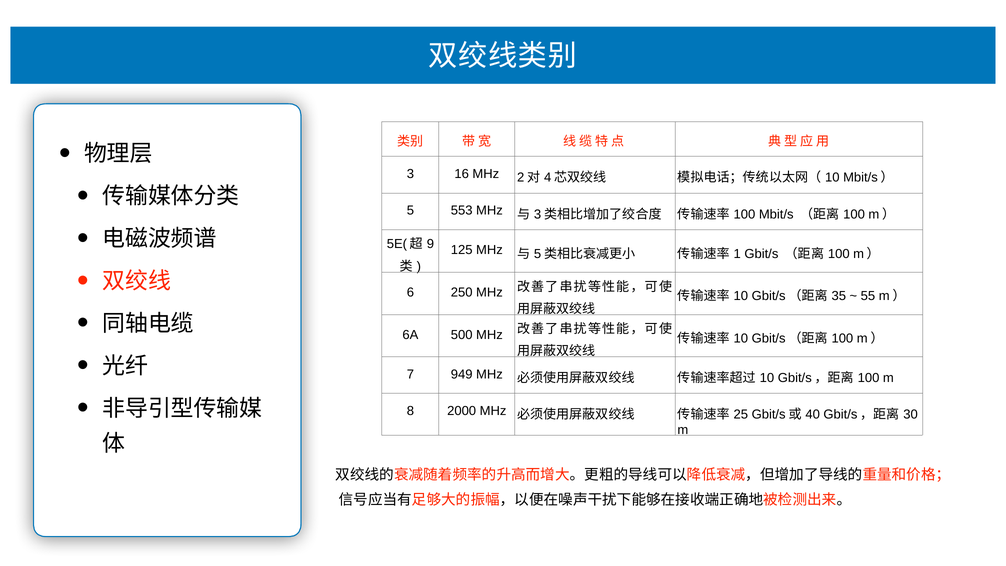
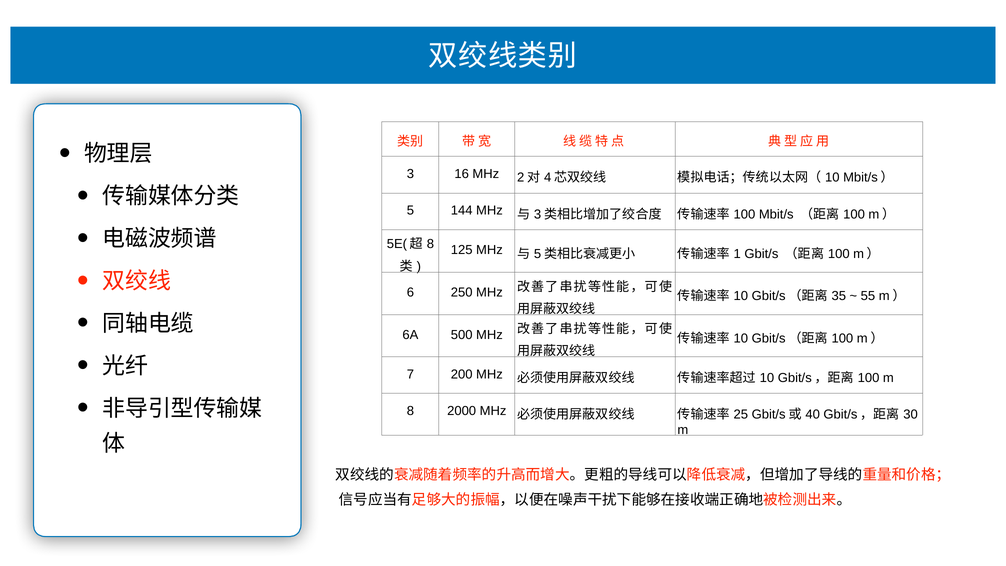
553: 553 -> 144
9 at (430, 244): 9 -> 8
949: 949 -> 200
